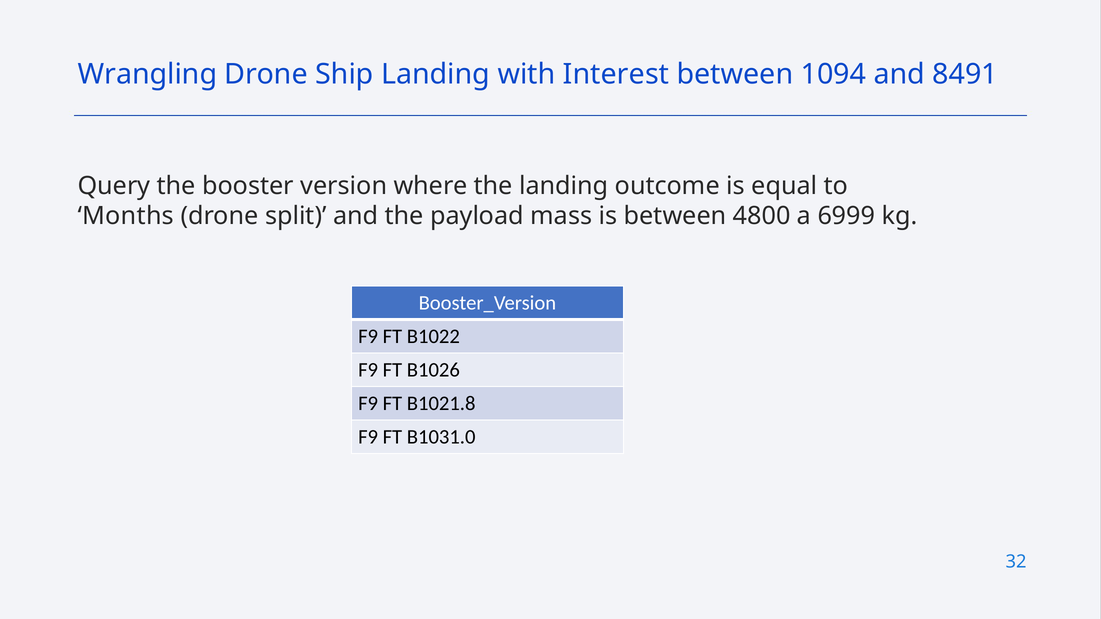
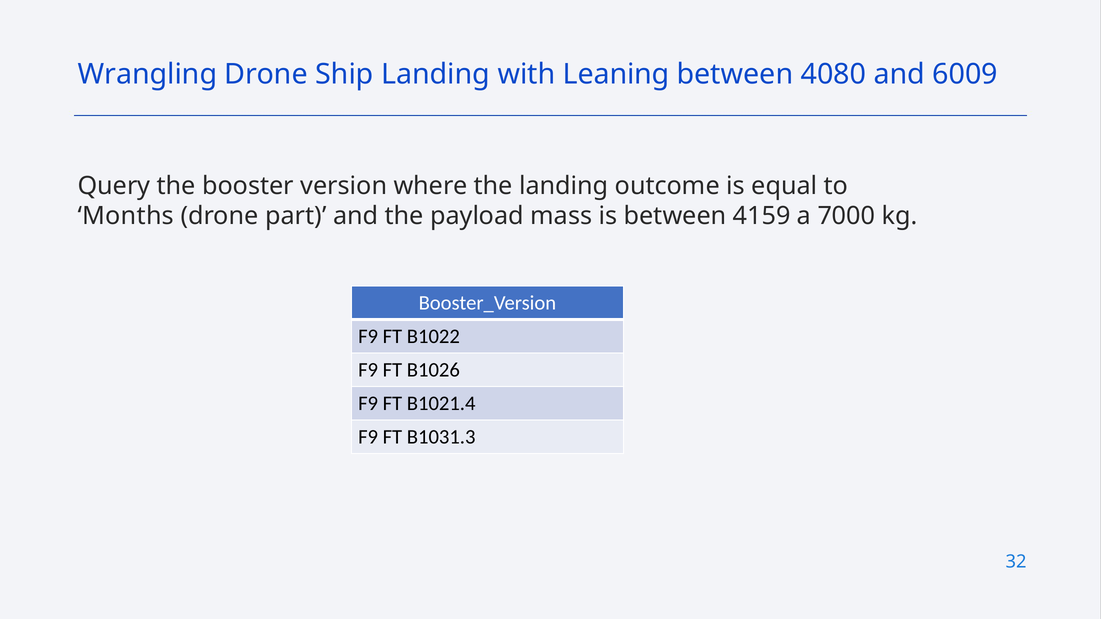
Interest: Interest -> Leaning
1094: 1094 -> 4080
8491: 8491 -> 6009
split: split -> part
4800: 4800 -> 4159
6999: 6999 -> 7000
B1021.8: B1021.8 -> B1021.4
B1031.0: B1031.0 -> B1031.3
